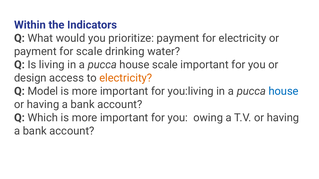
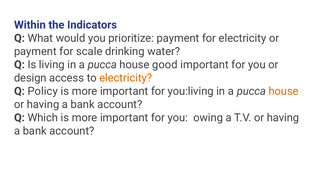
house scale: scale -> good
Model: Model -> Policy
house at (284, 91) colour: blue -> orange
